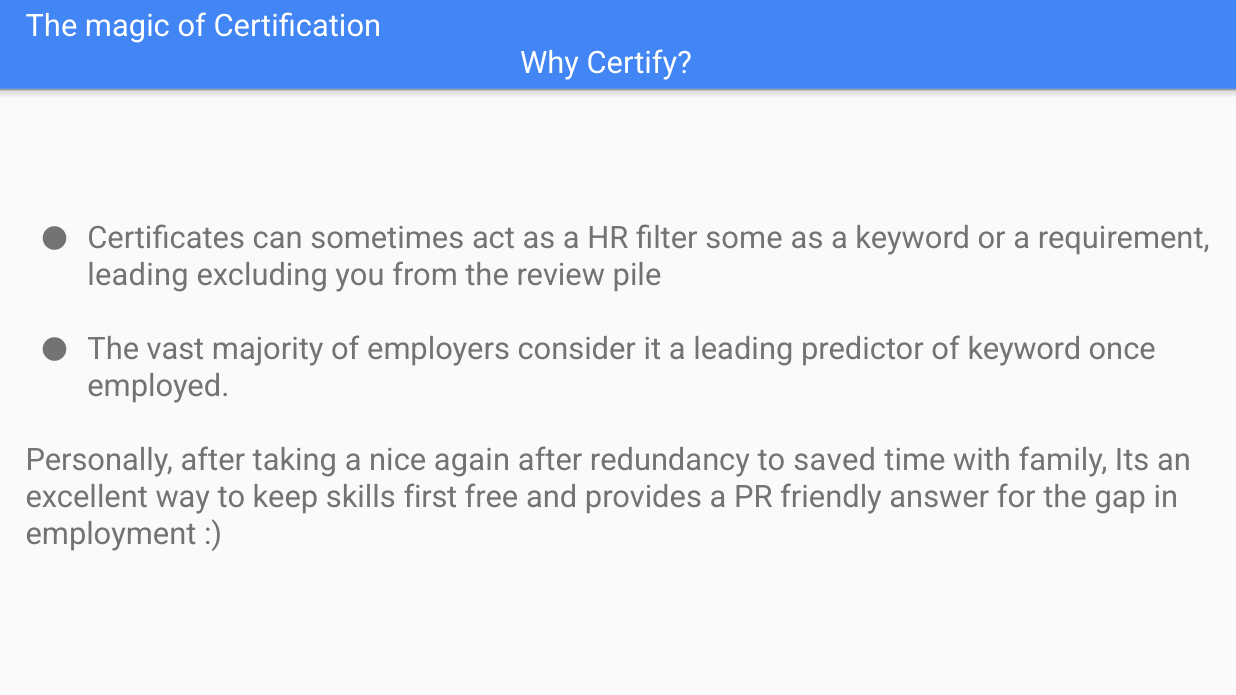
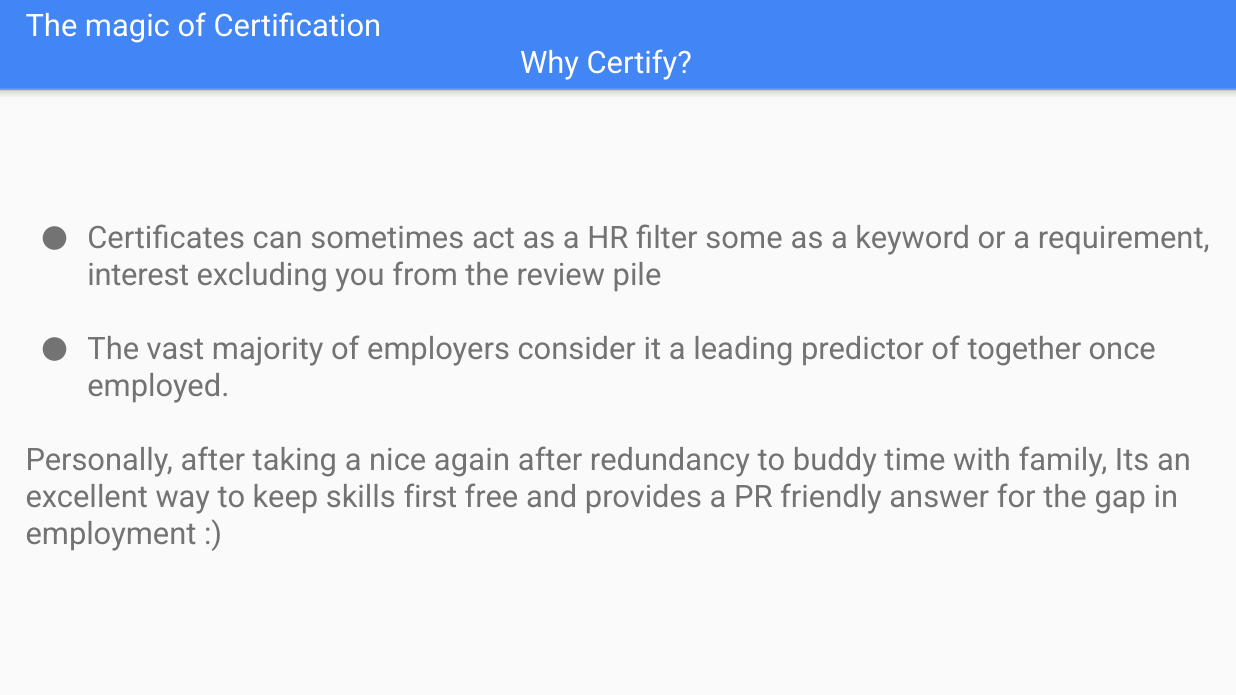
leading at (138, 275): leading -> interest
of keyword: keyword -> together
saved: saved -> buddy
